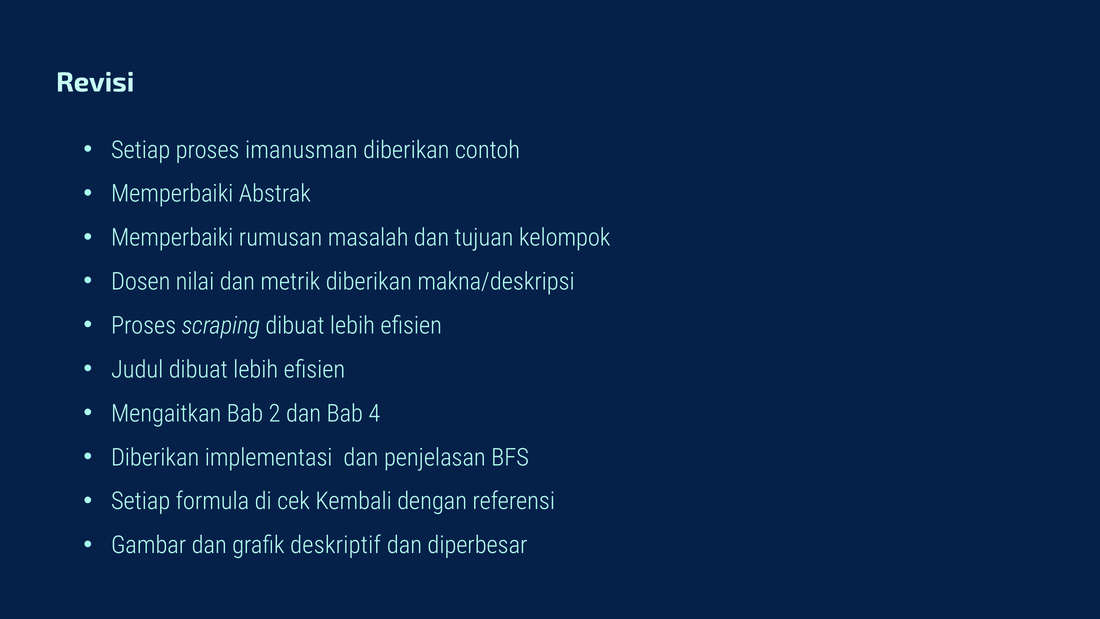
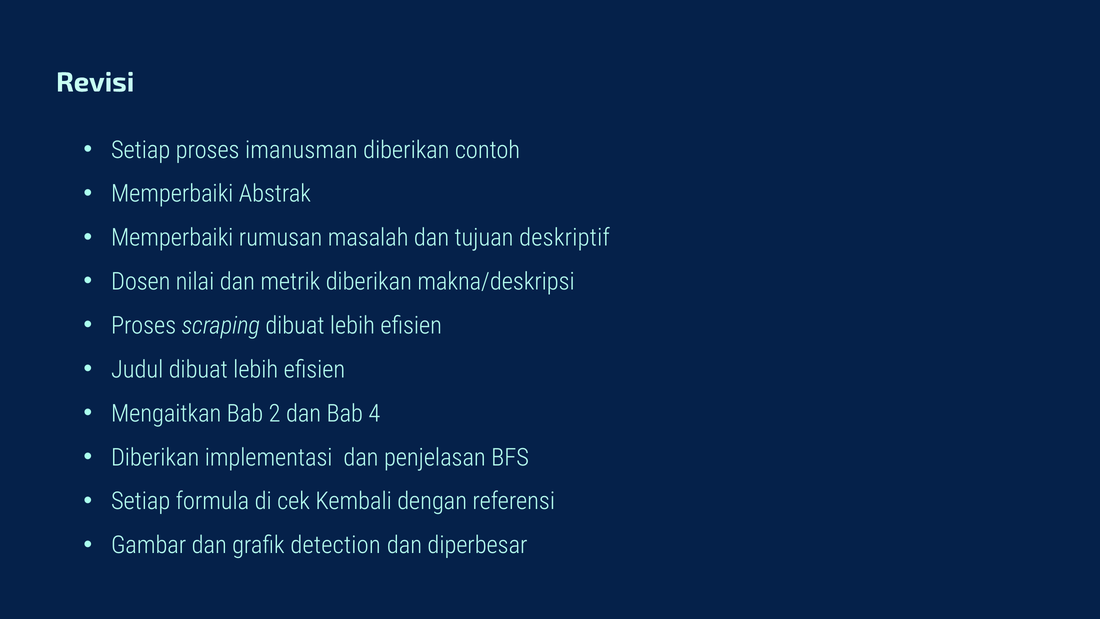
kelompok: kelompok -> deskriptif
deskriptif: deskriptif -> detection
